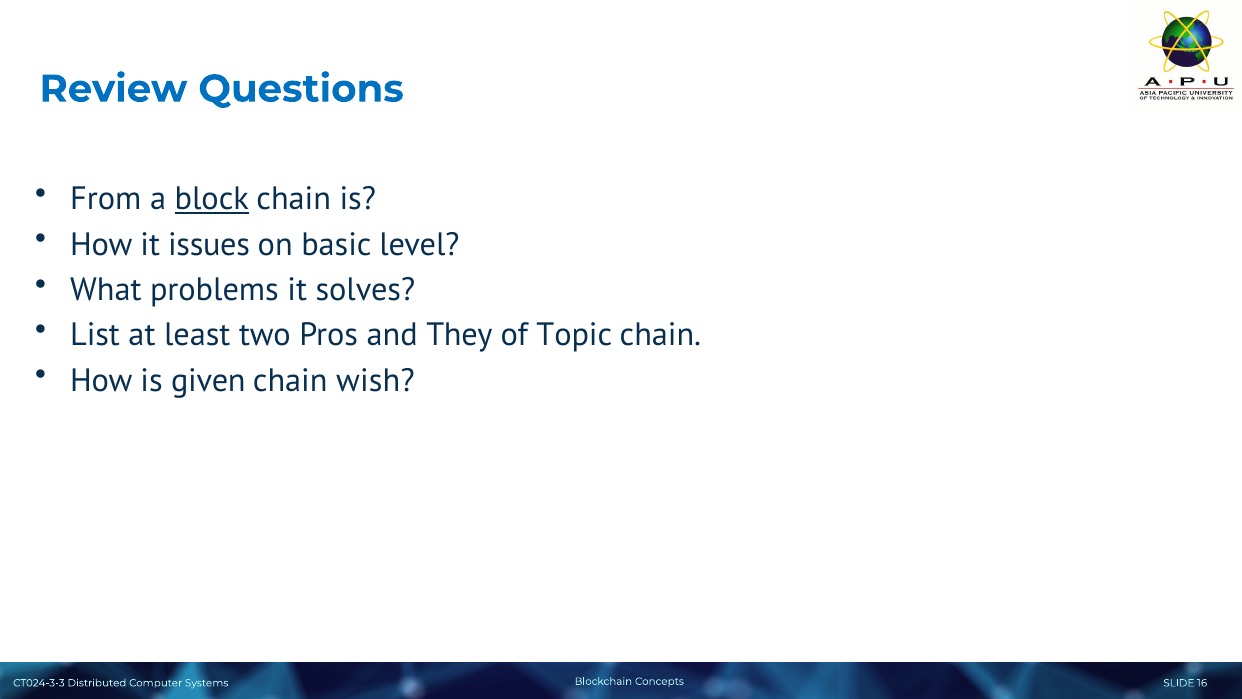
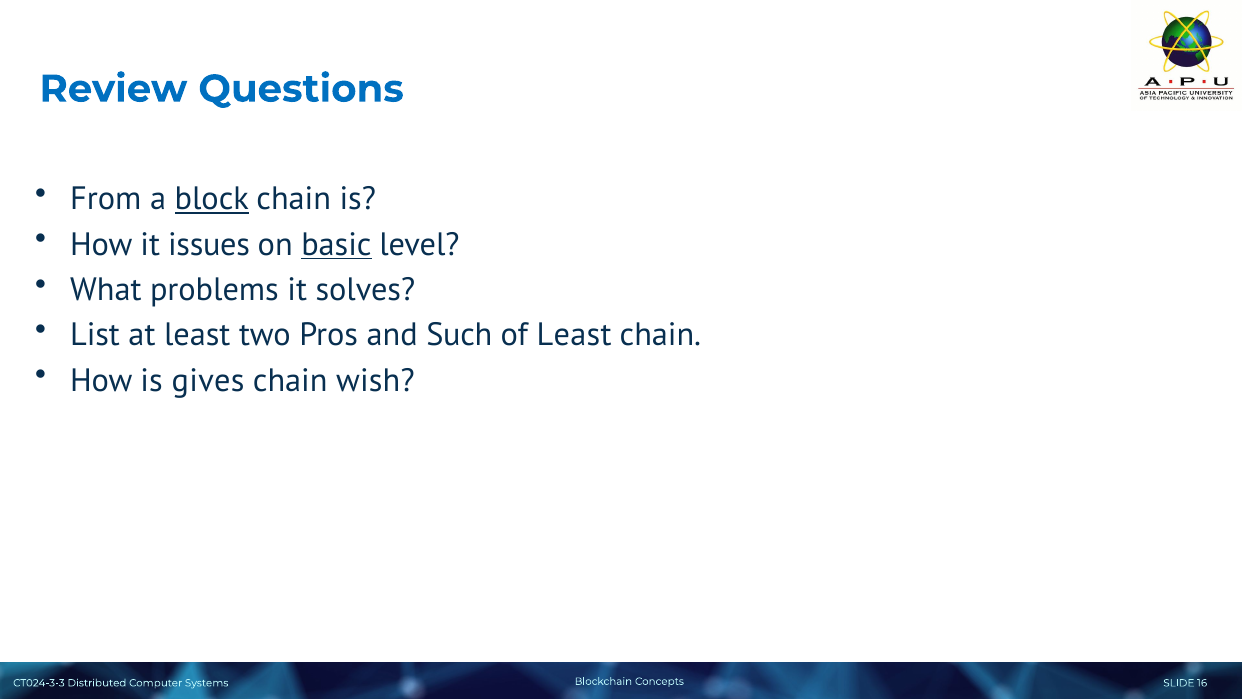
basic underline: none -> present
They: They -> Such
of Topic: Topic -> Least
given: given -> gives
